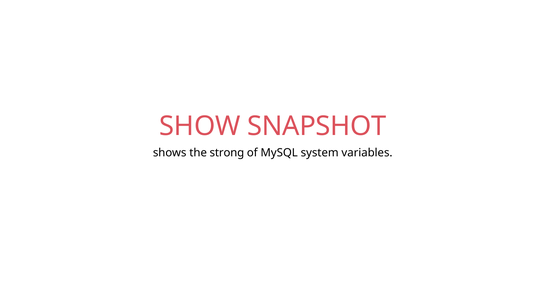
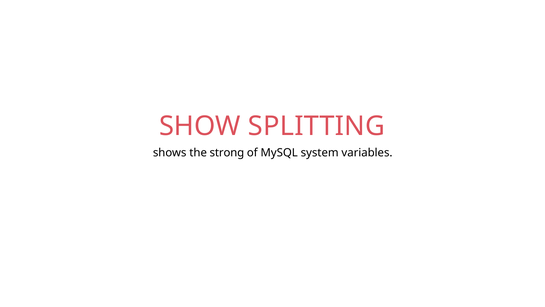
SNAPSHOT: SNAPSHOT -> SPLITTING
